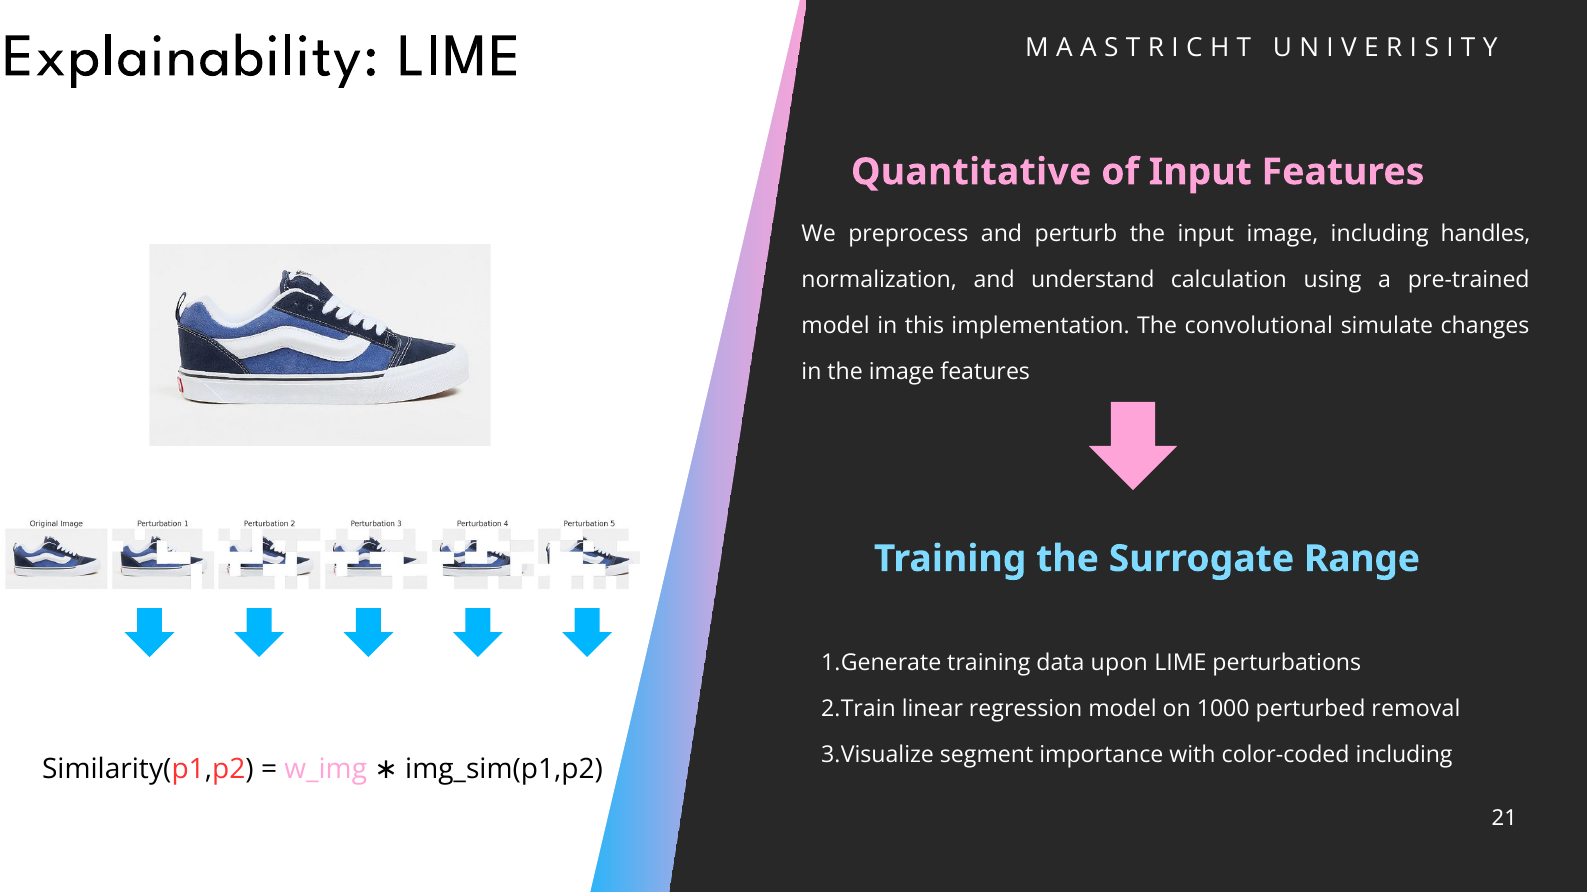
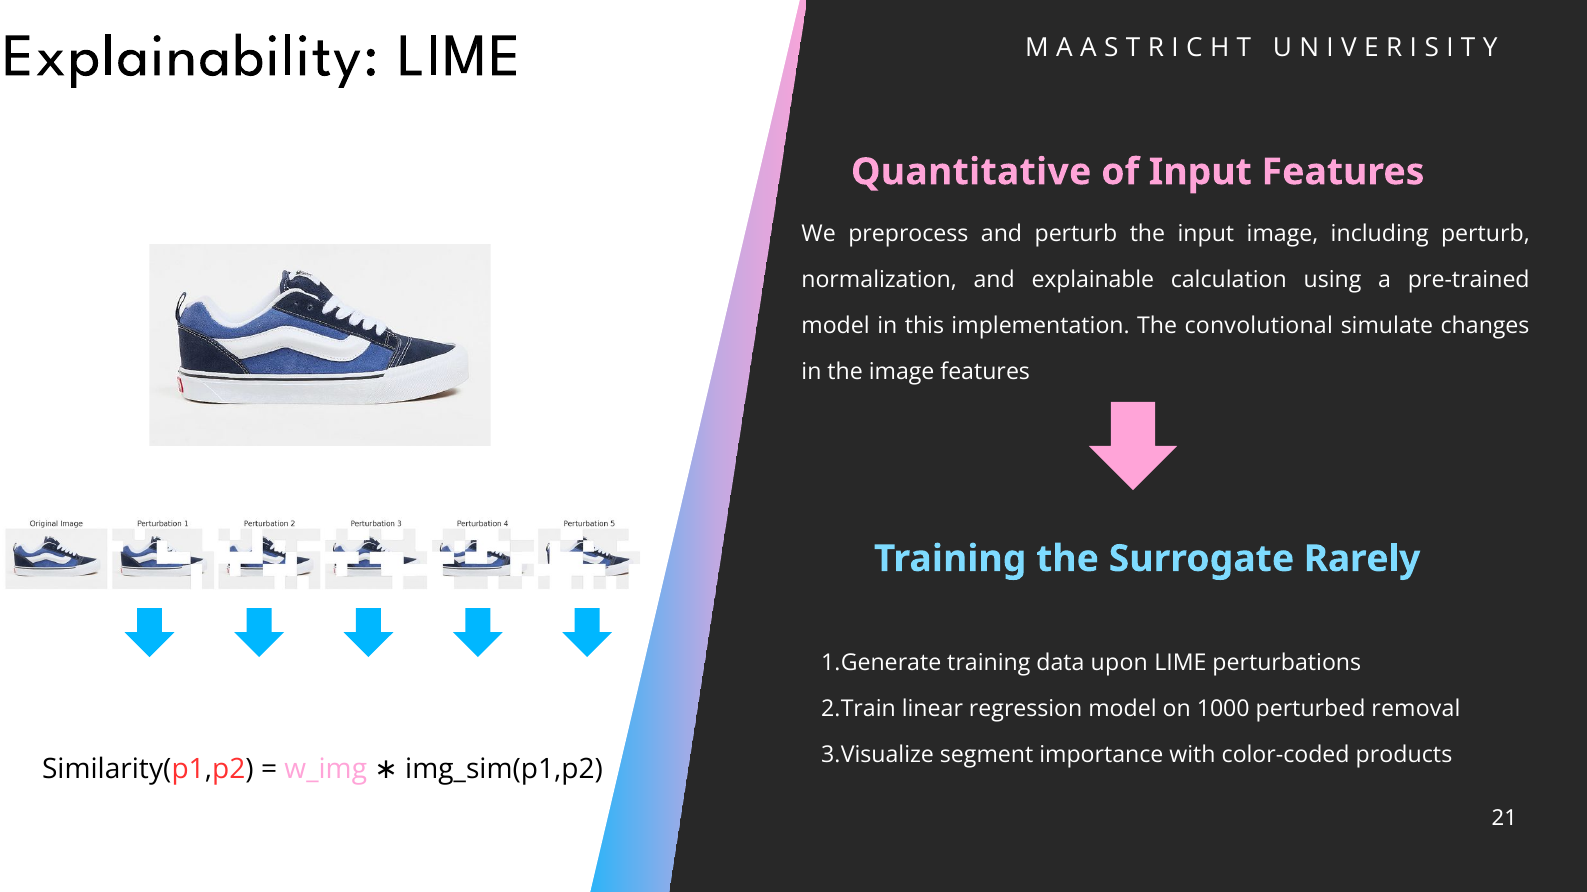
including handles: handles -> perturb
understand: understand -> explainable
Range: Range -> Rarely
color-coded including: including -> products
